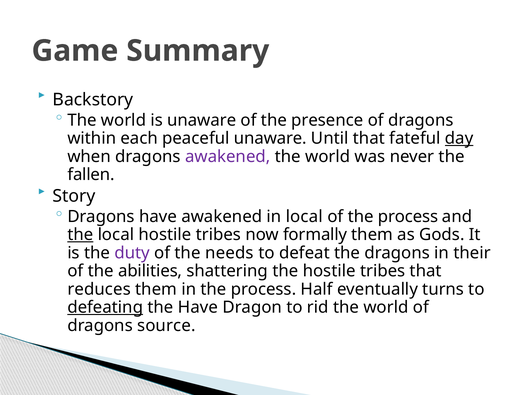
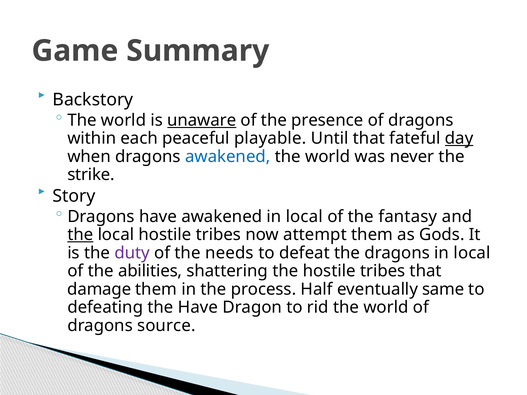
unaware at (202, 120) underline: none -> present
peaceful unaware: unaware -> playable
awakened at (228, 157) colour: purple -> blue
fallen: fallen -> strike
of the process: process -> fantasy
formally: formally -> attempt
dragons in their: their -> local
reduces: reduces -> damage
turns: turns -> same
defeating underline: present -> none
